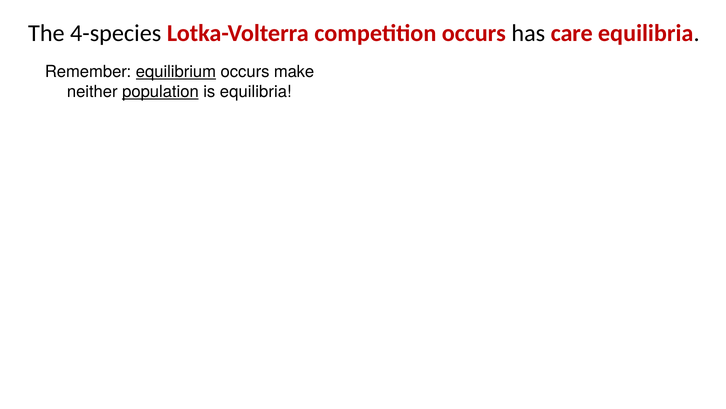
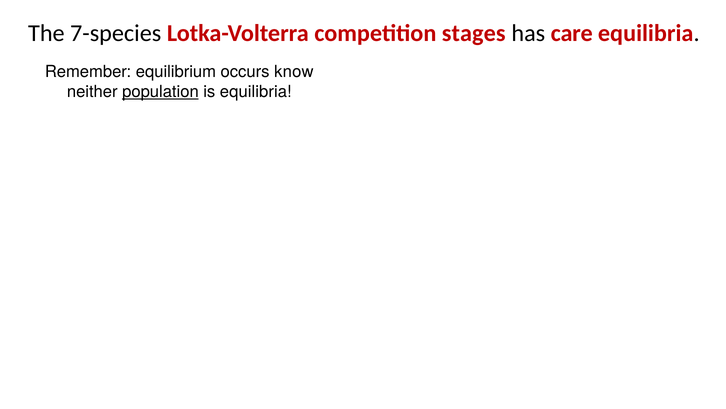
4-species: 4-species -> 7-species
competition occurs: occurs -> stages
equilibrium underline: present -> none
make: make -> know
